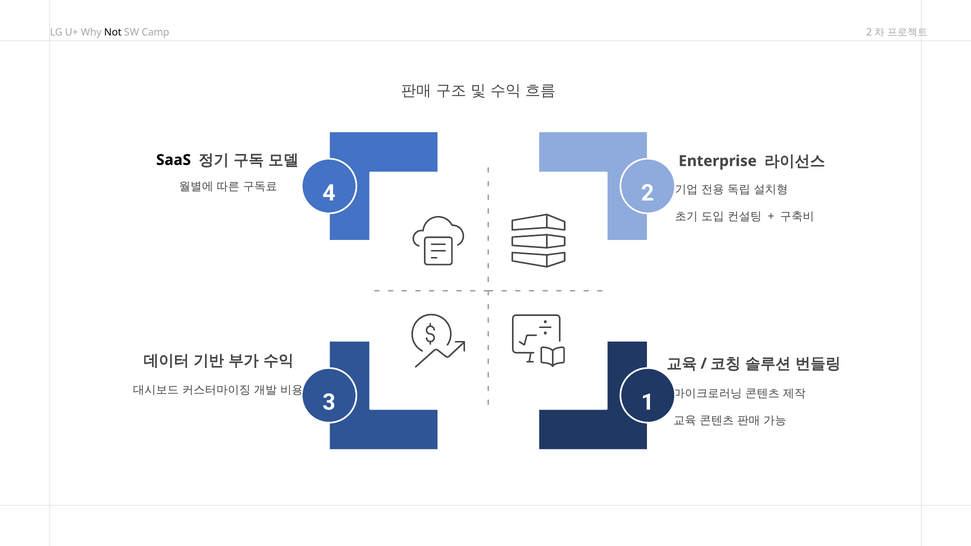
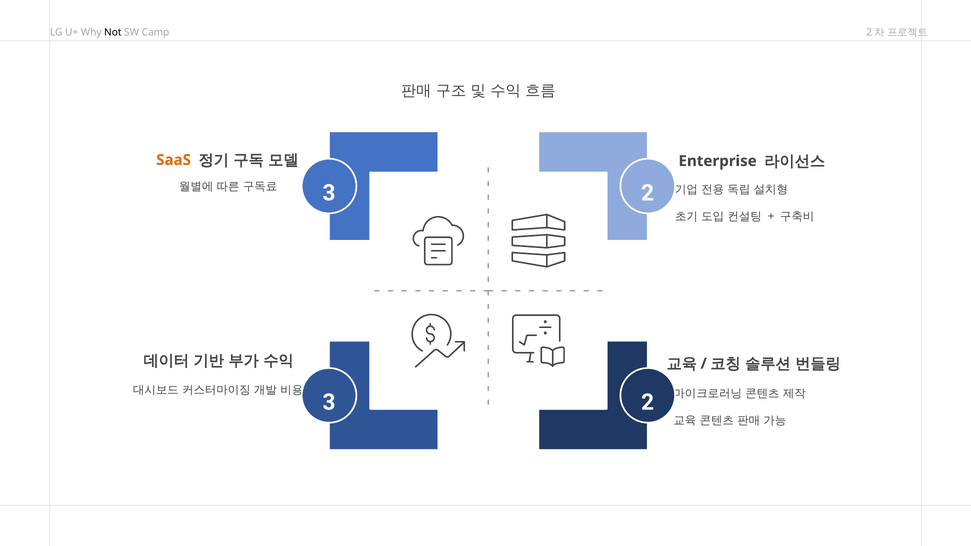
SaaS colour: black -> orange
4 at (329, 193): 4 -> 3
1 at (648, 402): 1 -> 2
